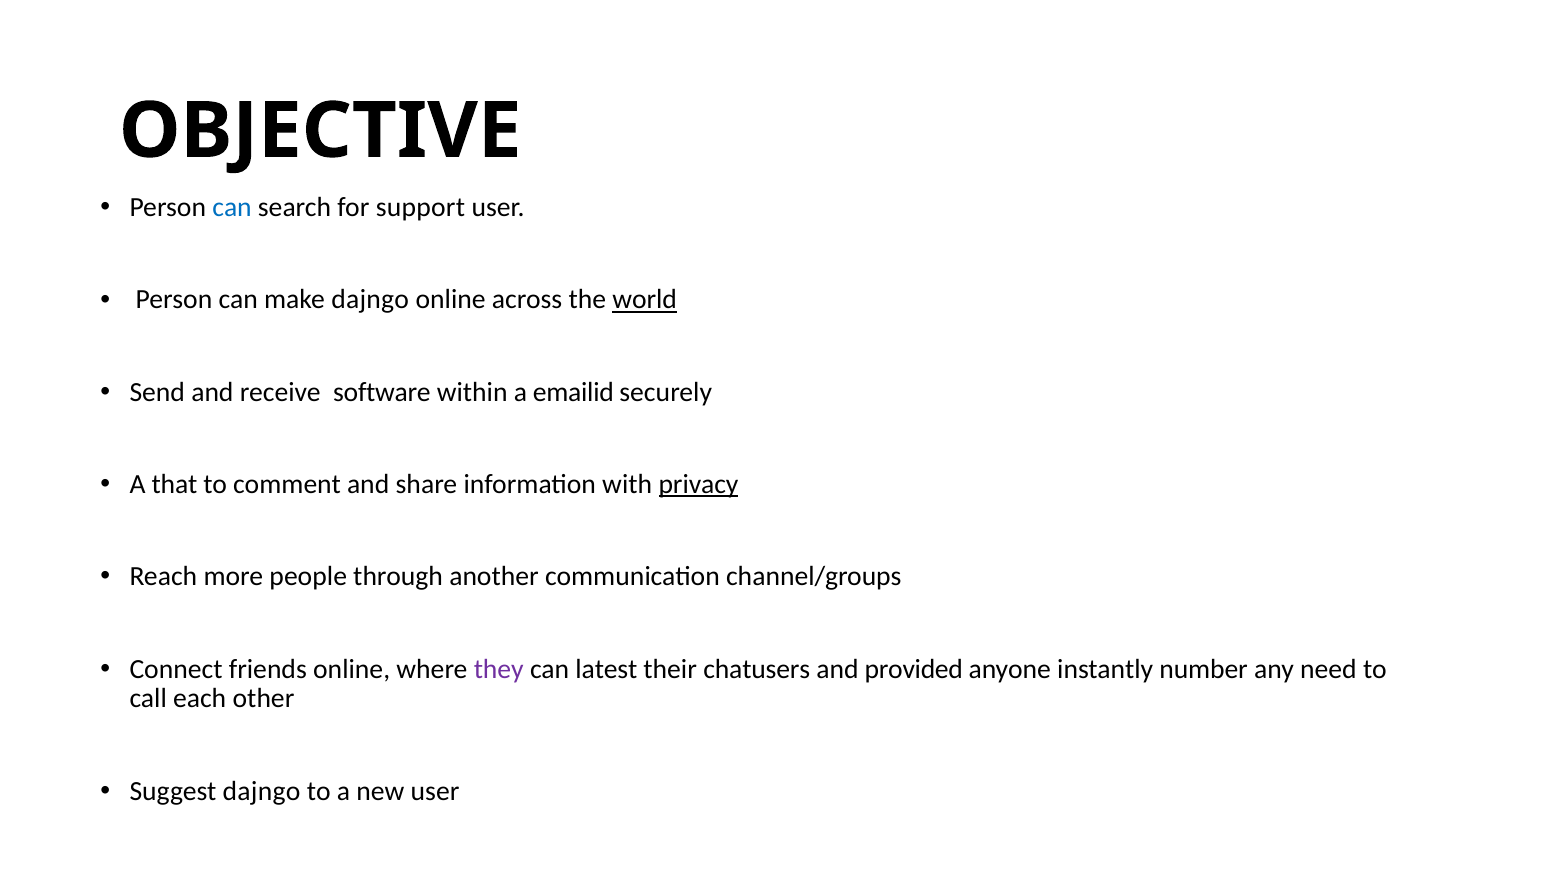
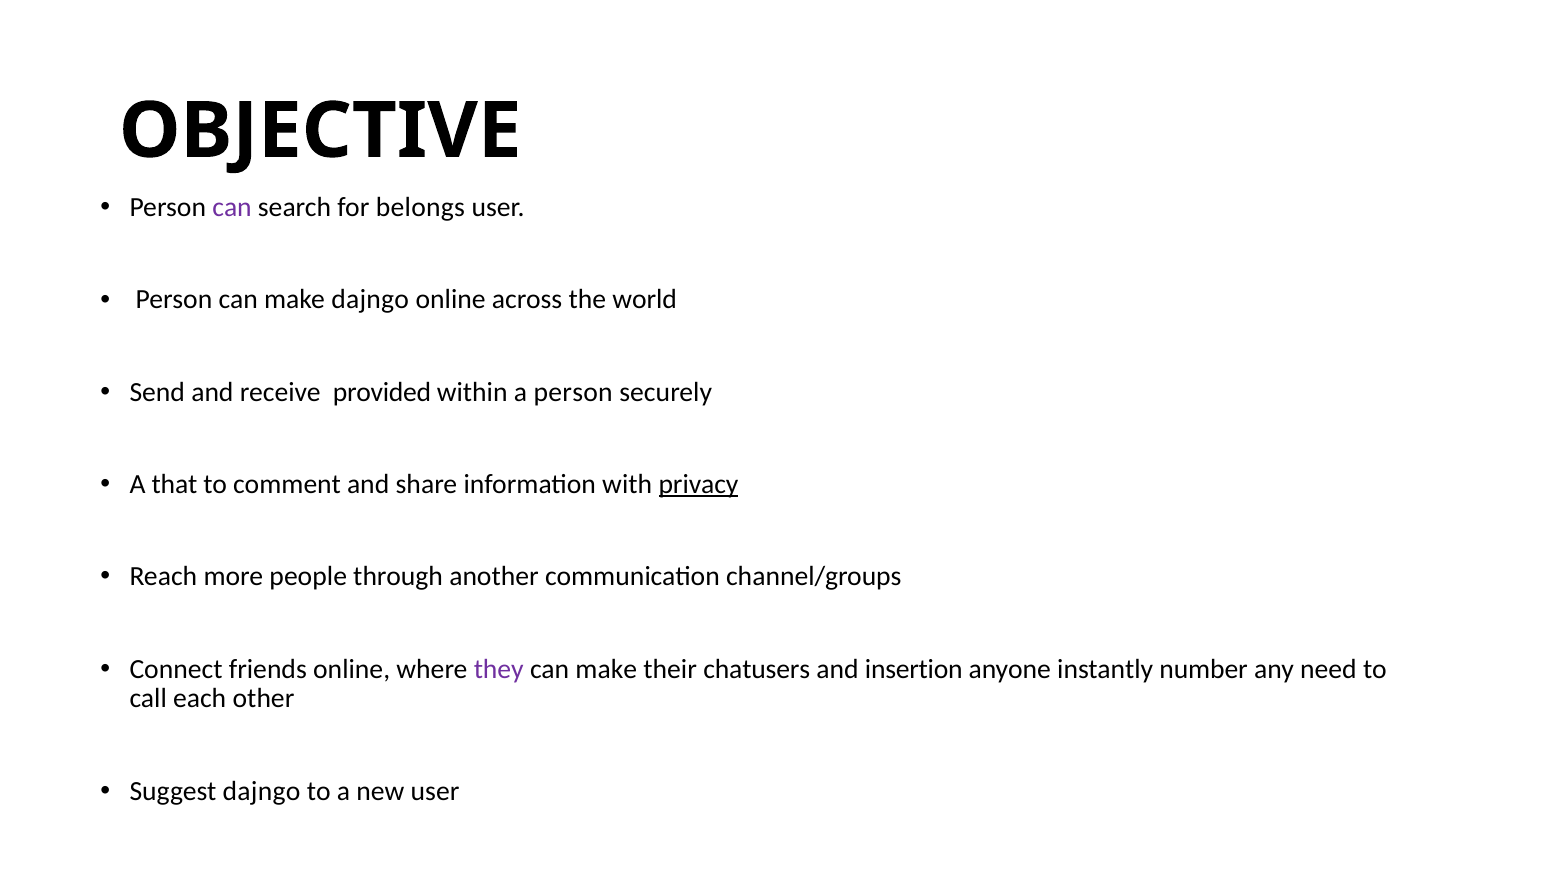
can at (232, 207) colour: blue -> purple
support: support -> belongs
world underline: present -> none
software: software -> provided
a emailid: emailid -> person
latest at (606, 669): latest -> make
provided: provided -> insertion
